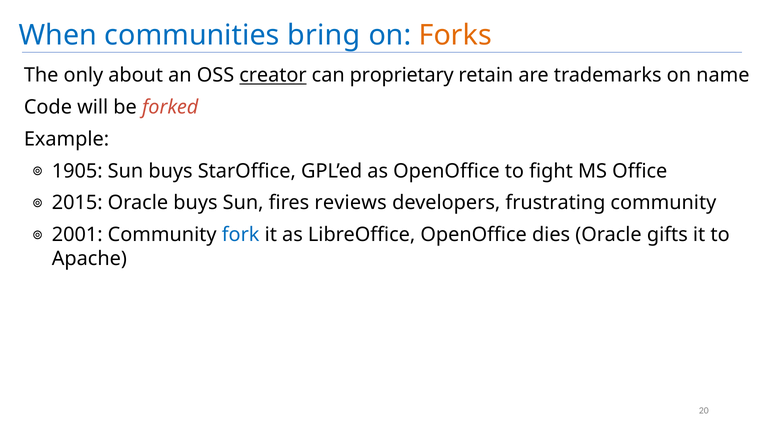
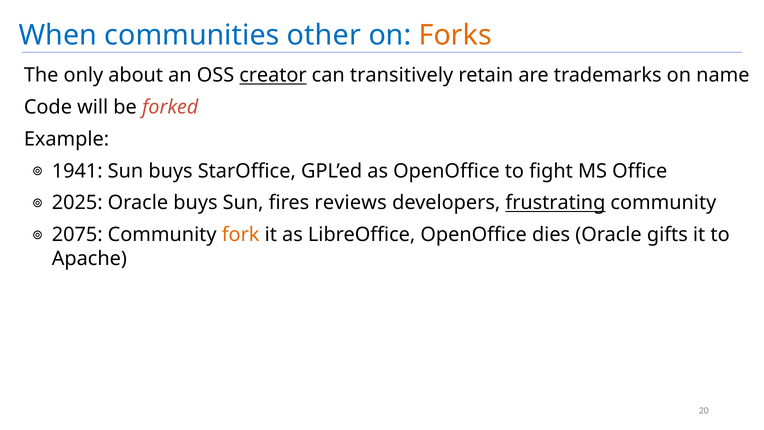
bring: bring -> other
proprietary: proprietary -> transitively
1905: 1905 -> 1941
2015: 2015 -> 2025
frustrating underline: none -> present
2001: 2001 -> 2075
fork colour: blue -> orange
